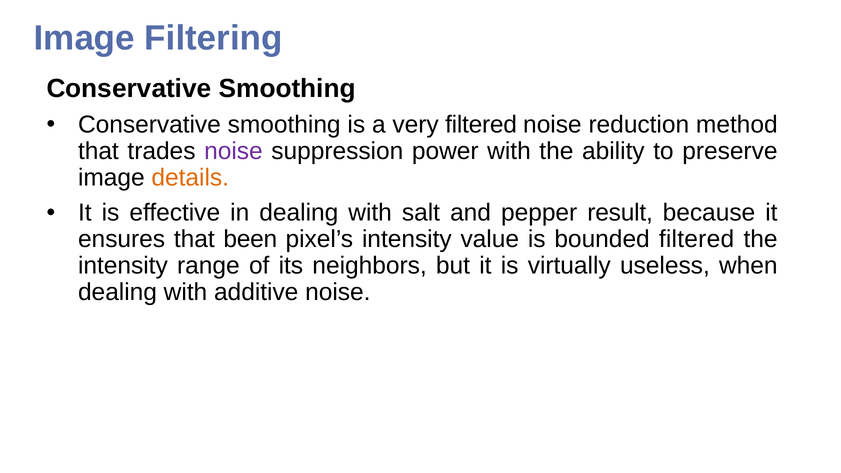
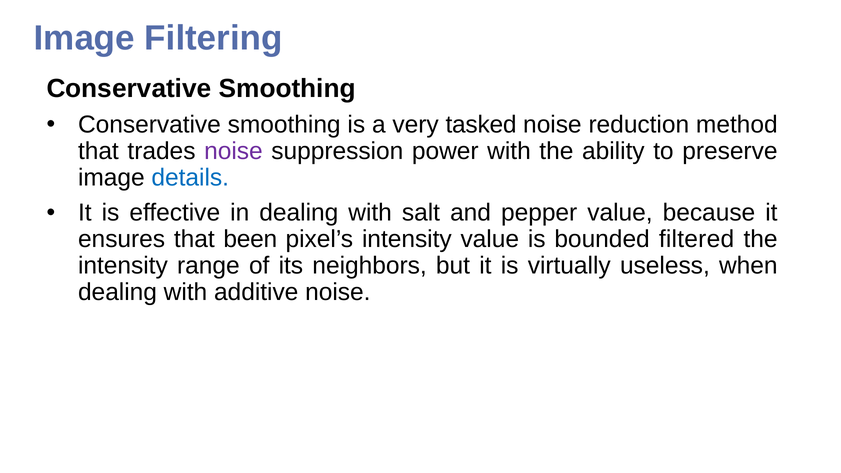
very filtered: filtered -> tasked
details colour: orange -> blue
pepper result: result -> value
